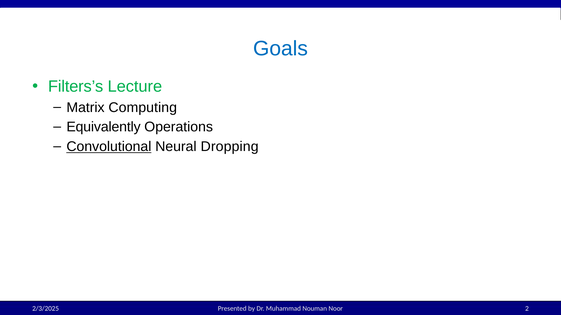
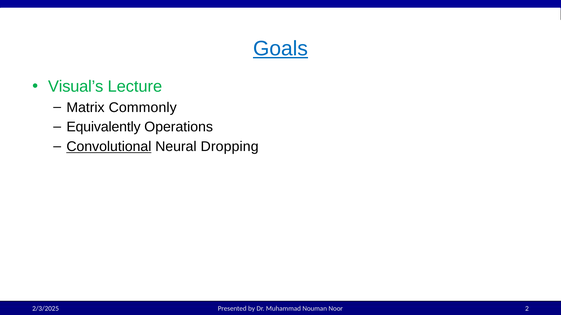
Goals underline: none -> present
Filters’s: Filters’s -> Visual’s
Computing: Computing -> Commonly
